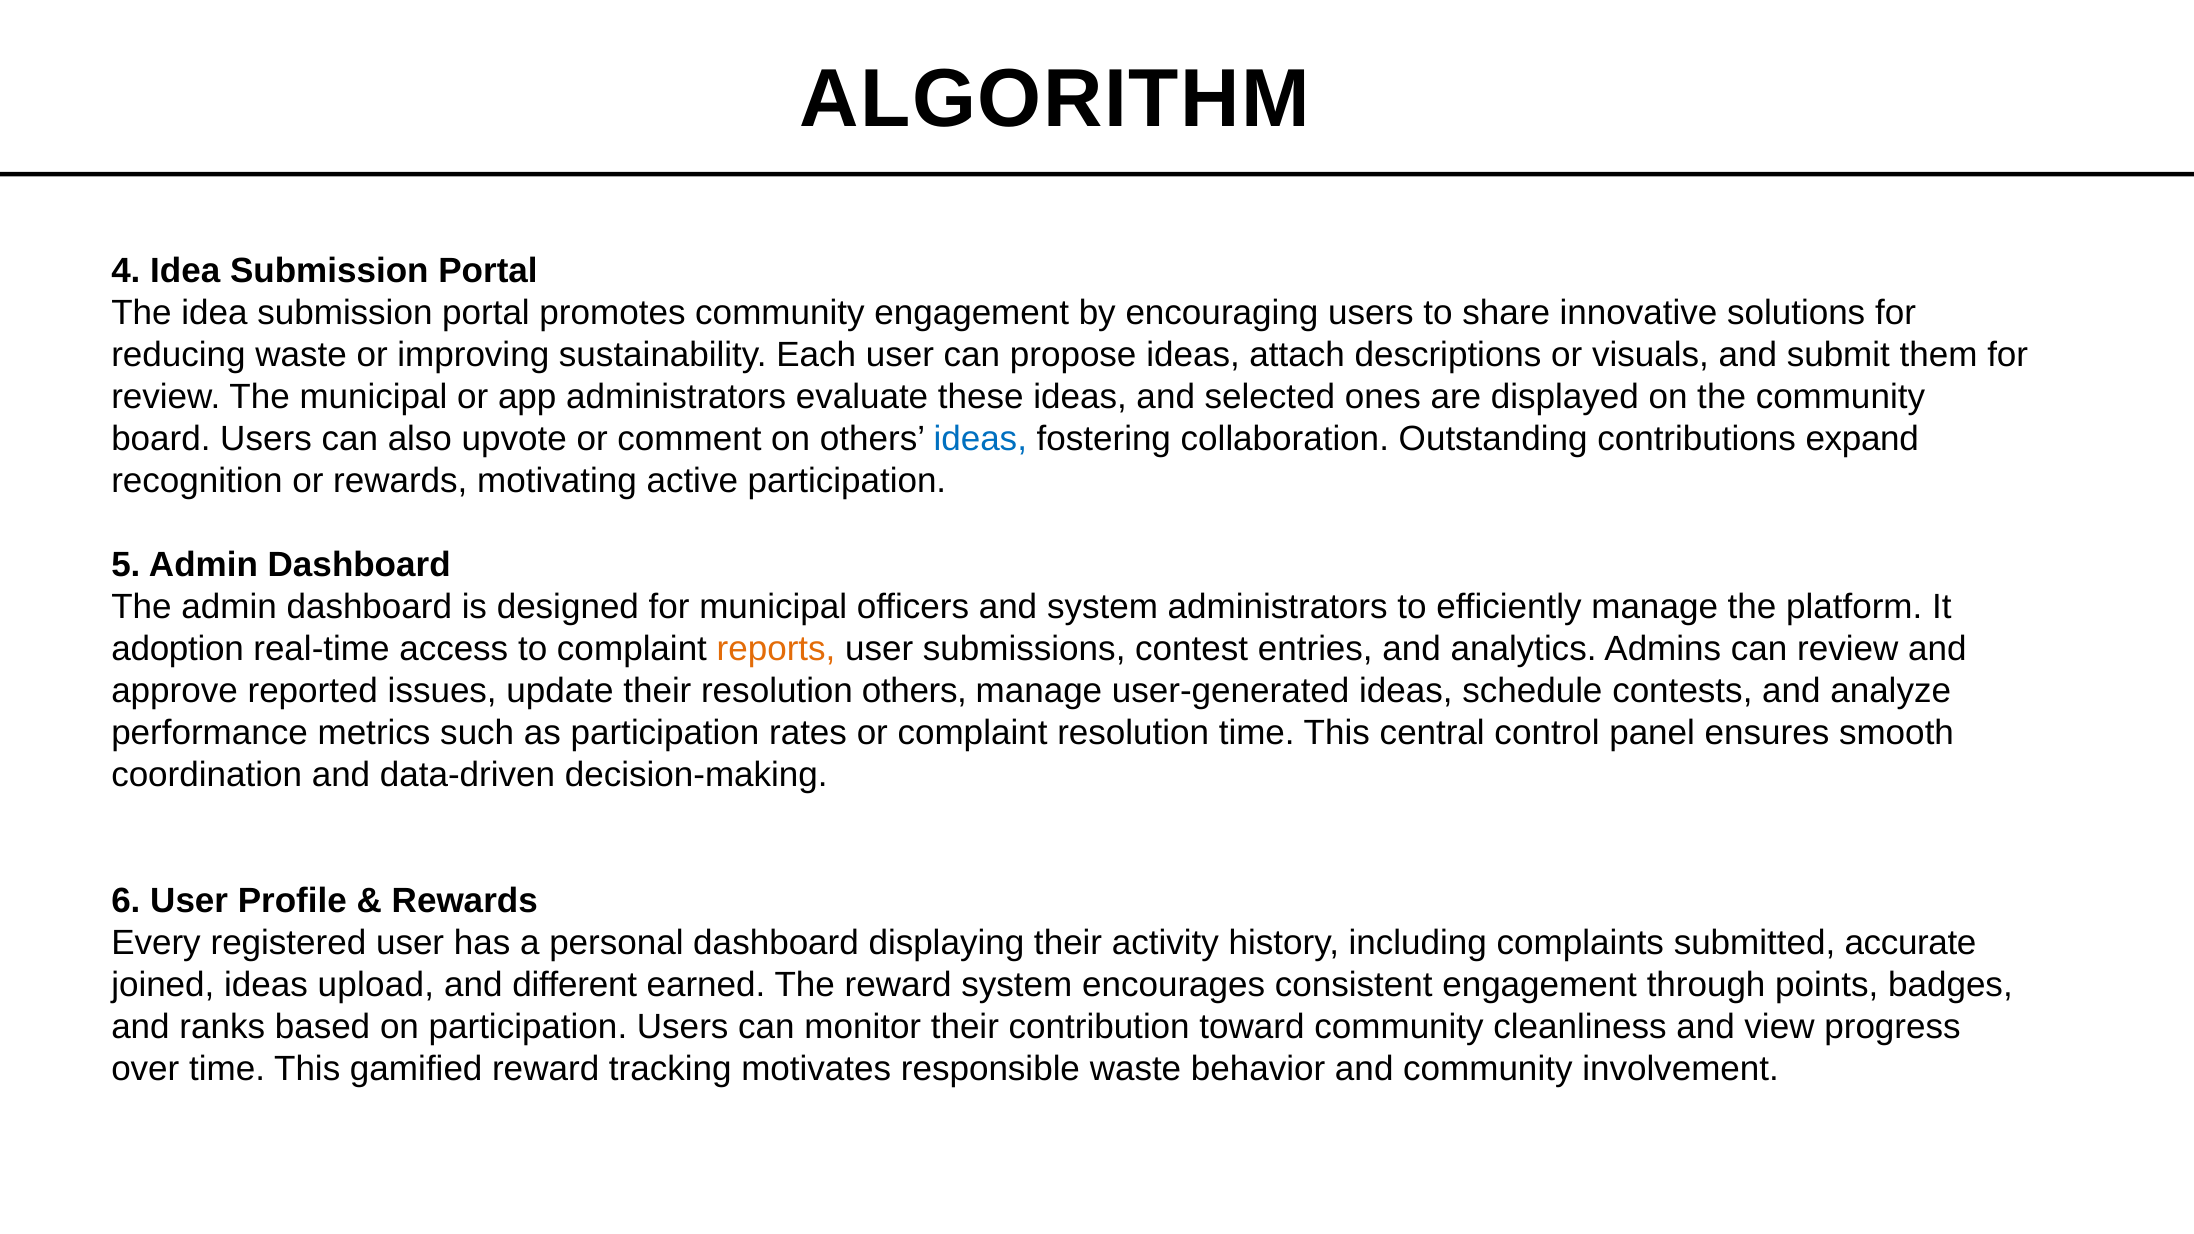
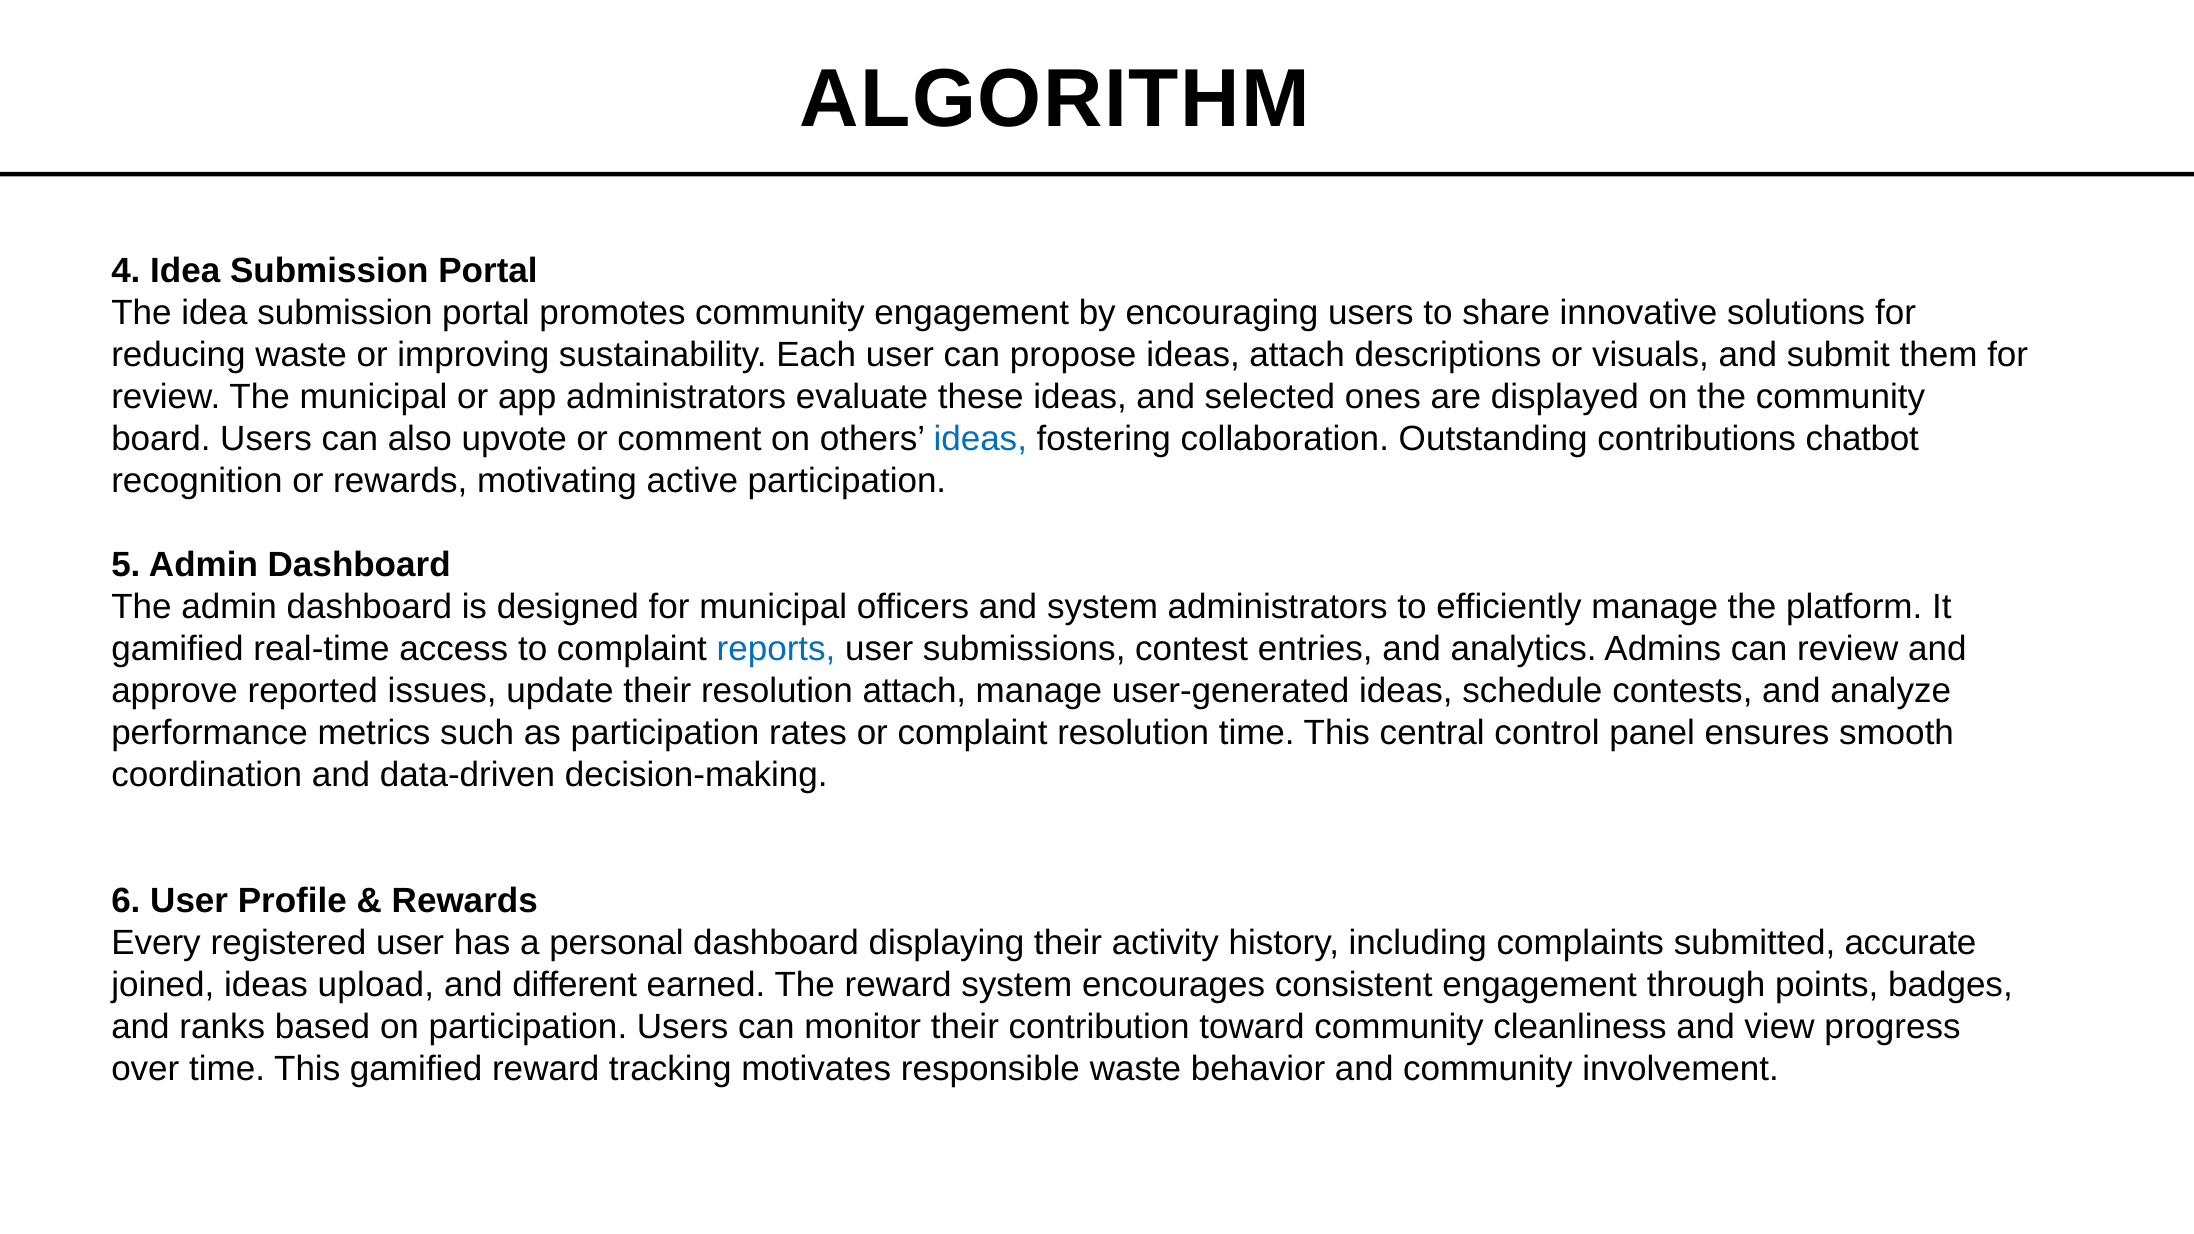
expand: expand -> chatbot
adoption at (178, 649): adoption -> gamified
reports colour: orange -> blue
resolution others: others -> attach
